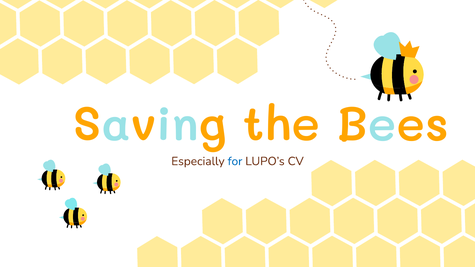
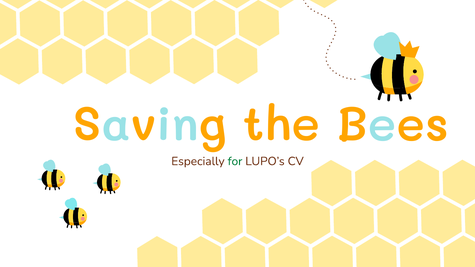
for colour: blue -> green
